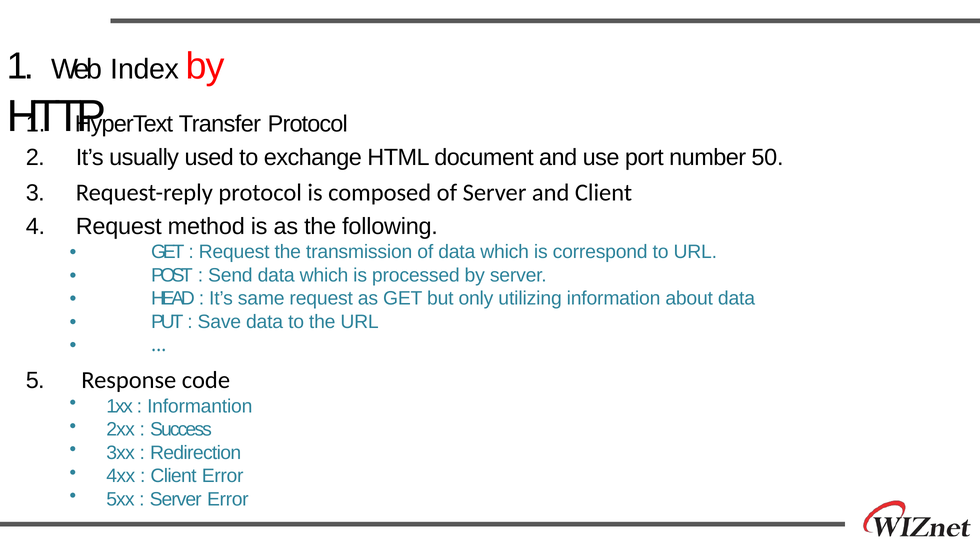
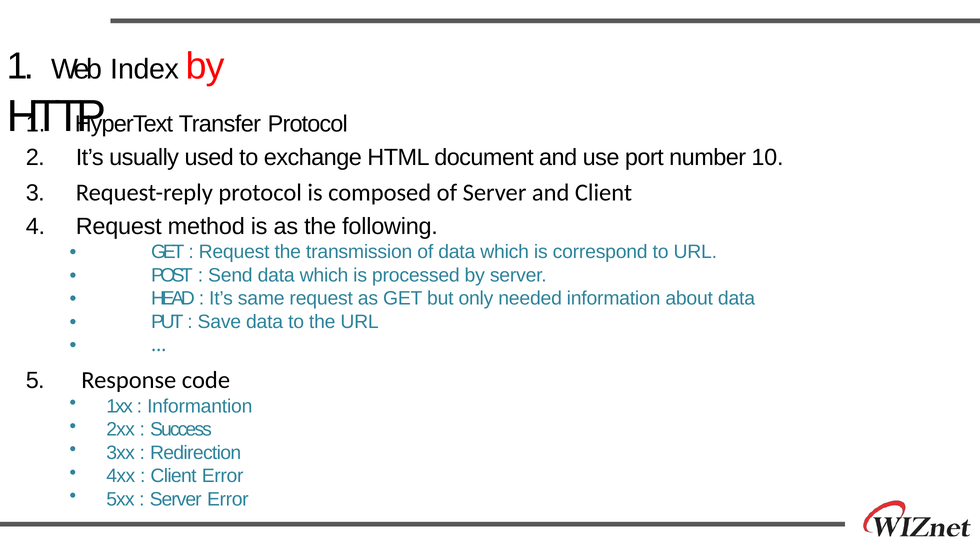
50: 50 -> 10
utilizing: utilizing -> needed
